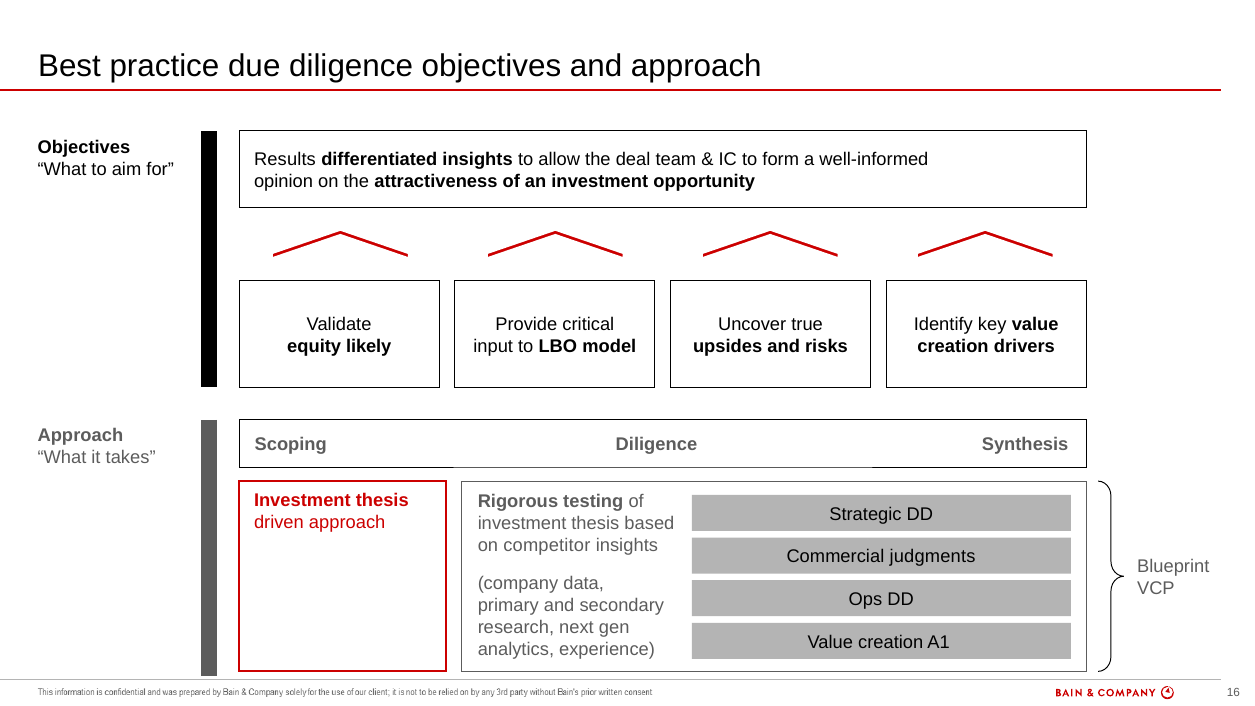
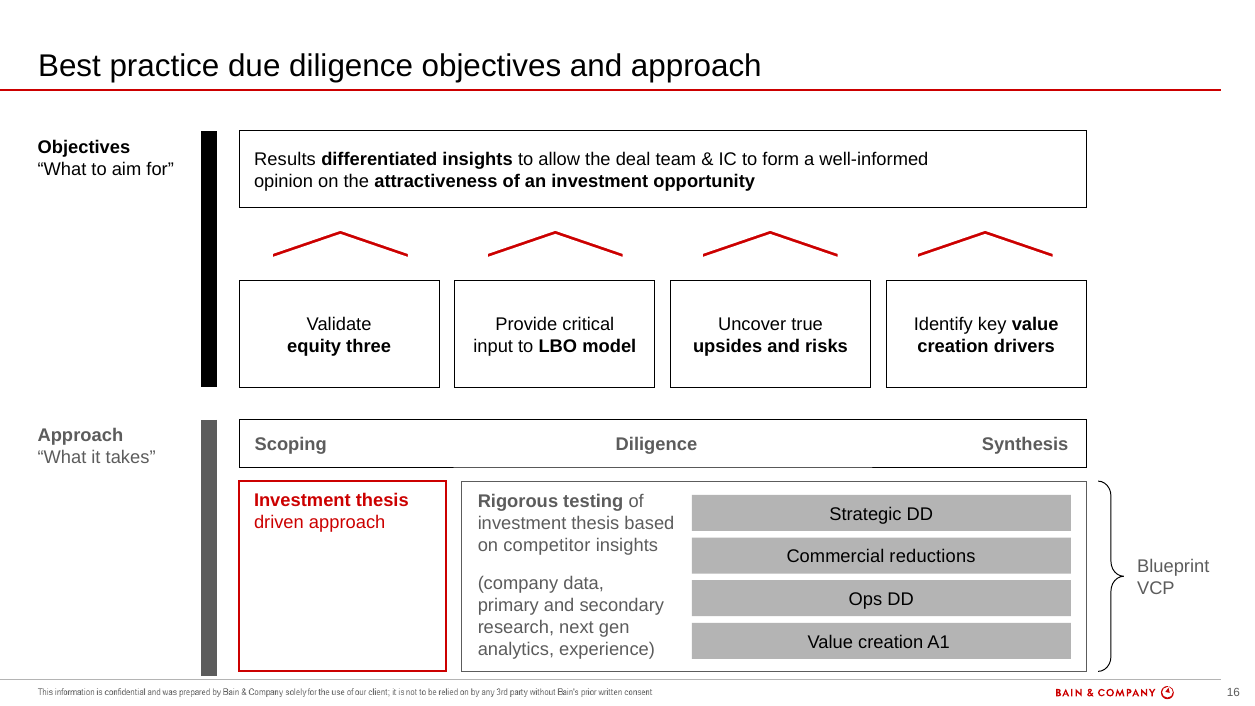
likely: likely -> three
judgments: judgments -> reductions
